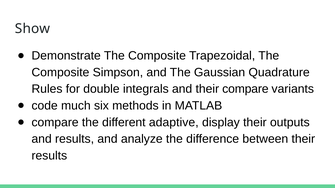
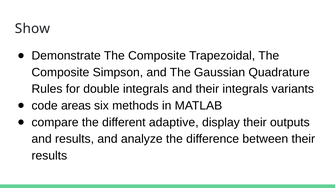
their compare: compare -> integrals
much: much -> areas
